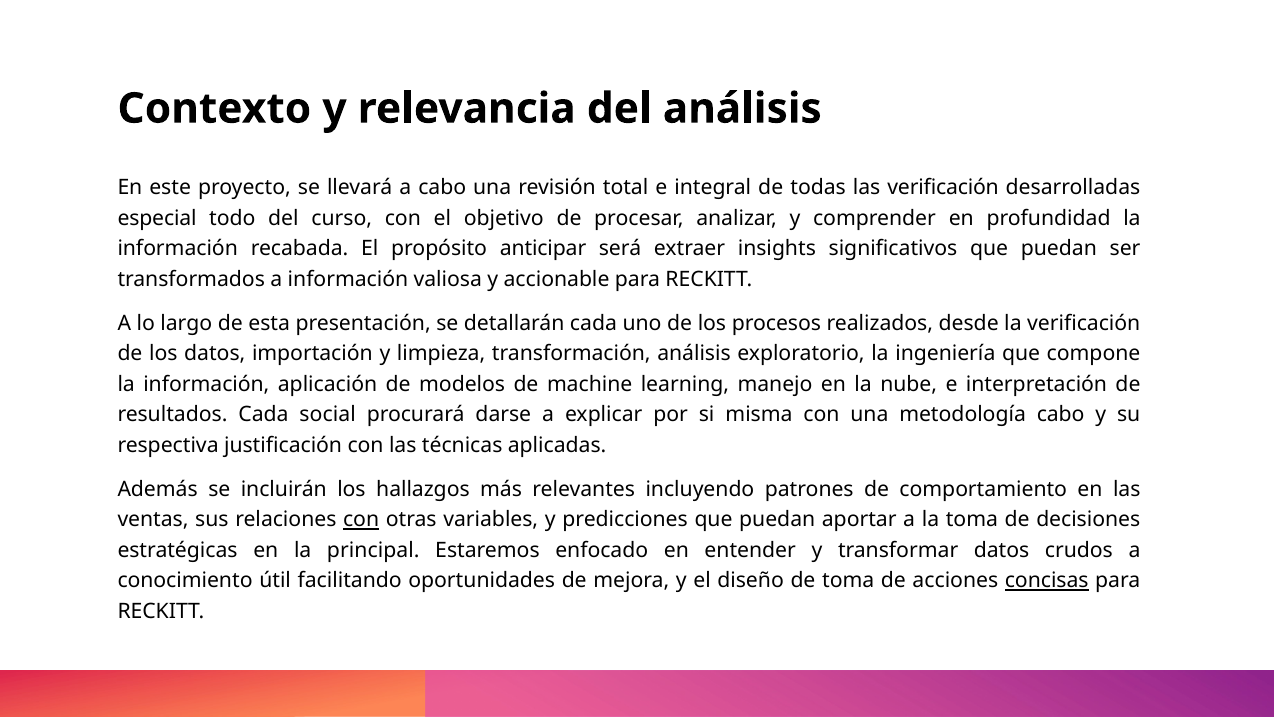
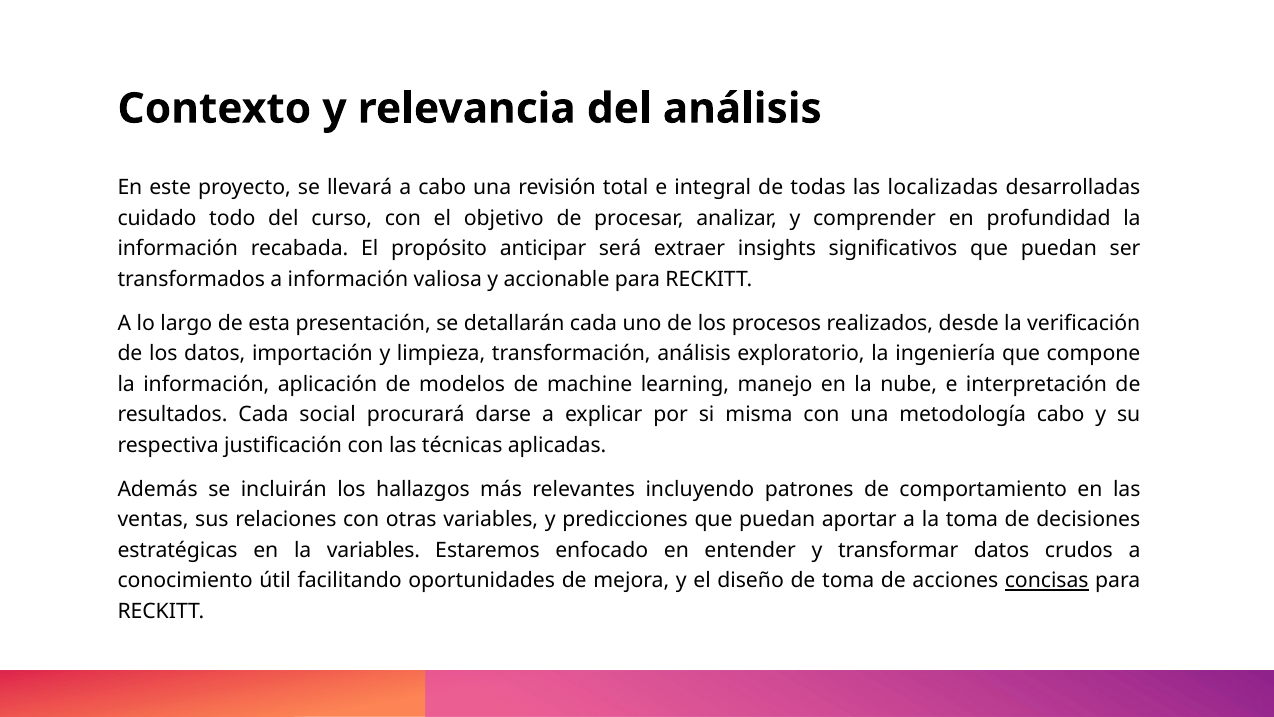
las verificación: verificación -> localizadas
especial: especial -> cuidado
con at (361, 519) underline: present -> none
la principal: principal -> variables
